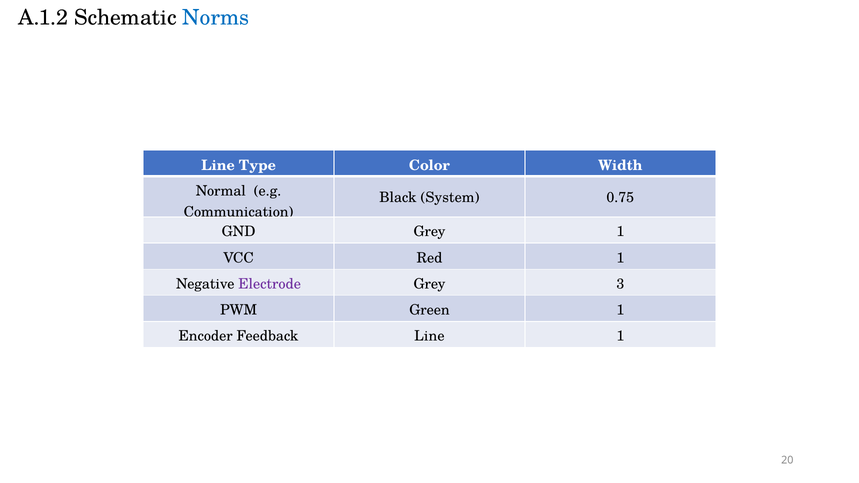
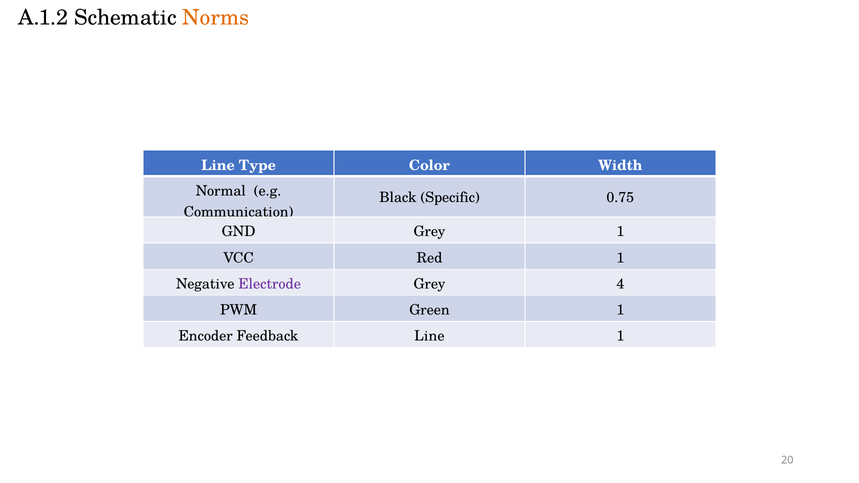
Norms colour: blue -> orange
System: System -> Specific
3: 3 -> 4
